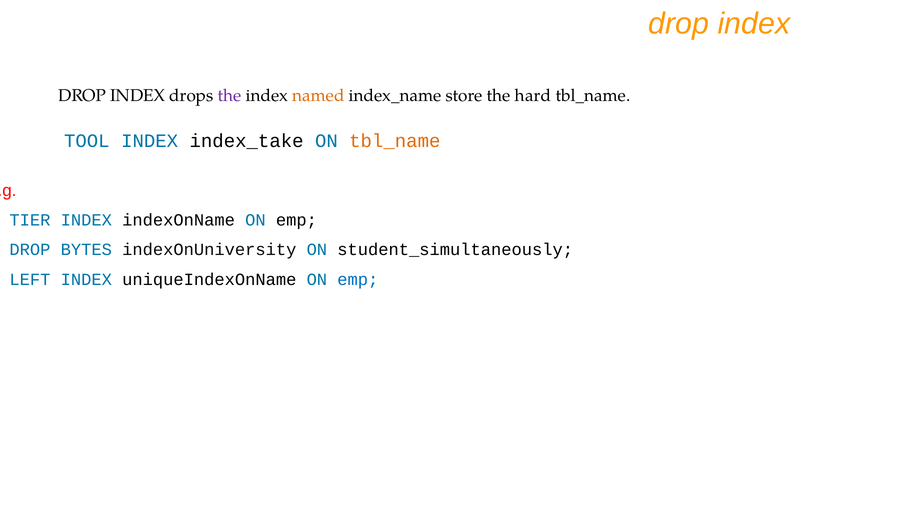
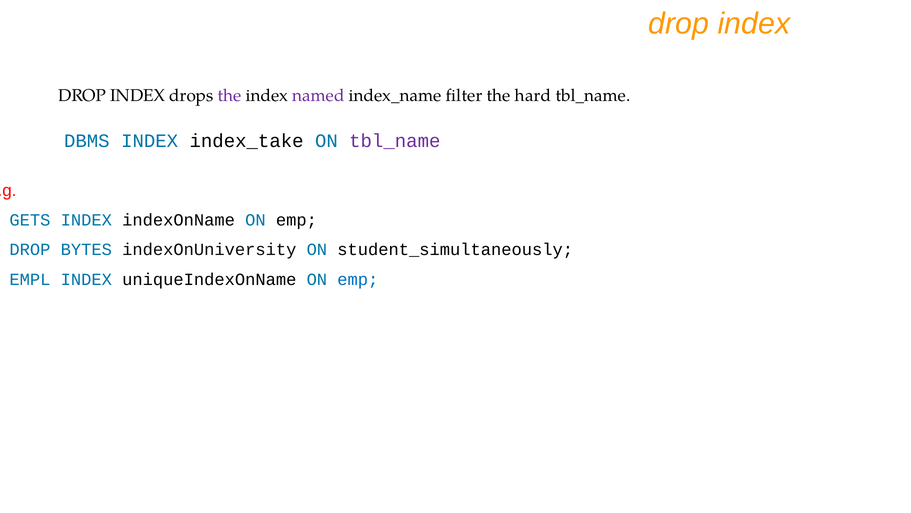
named colour: orange -> purple
store: store -> filter
TOOL: TOOL -> DBMS
tbl_name at (395, 141) colour: orange -> purple
TIER: TIER -> GETS
LEFT: LEFT -> EMPL
